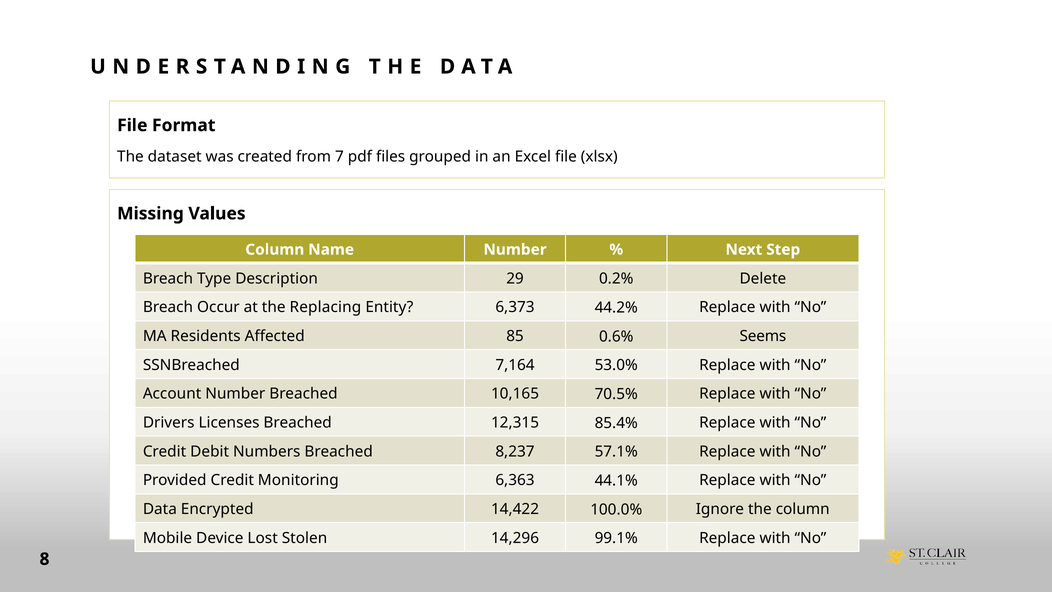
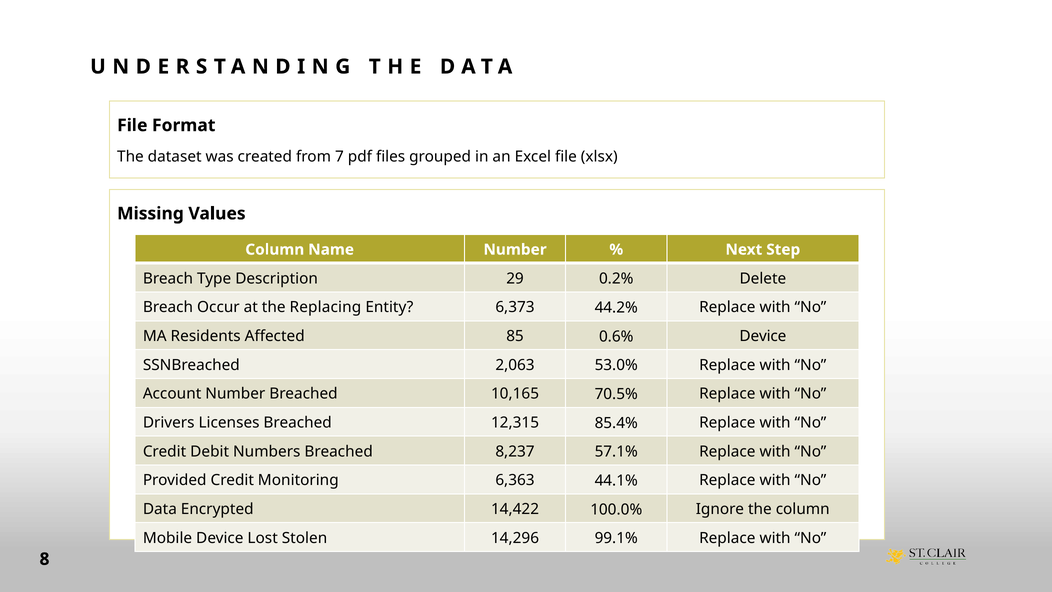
0.6% Seems: Seems -> Device
7,164: 7,164 -> 2,063
